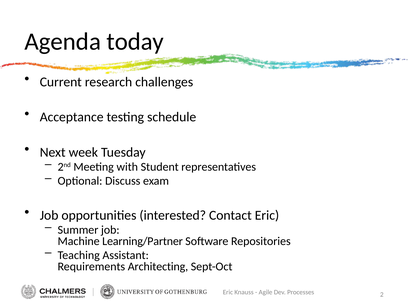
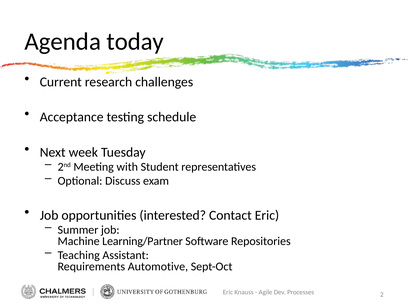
Architecting: Architecting -> Automotive
